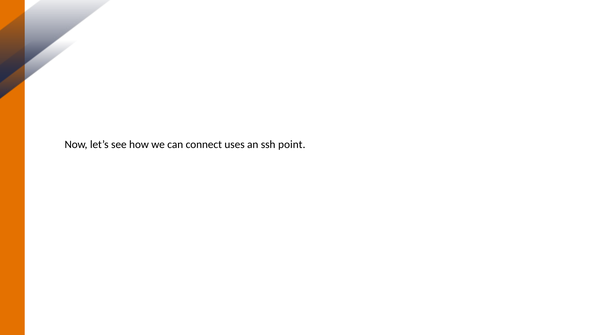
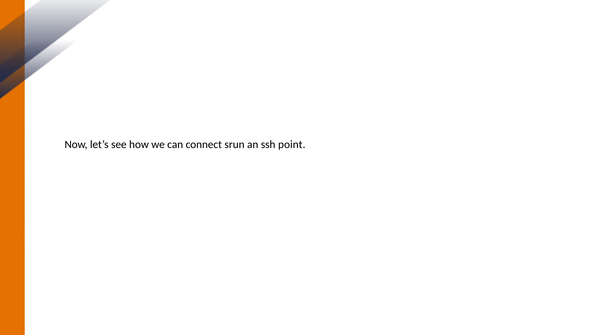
uses: uses -> srun
